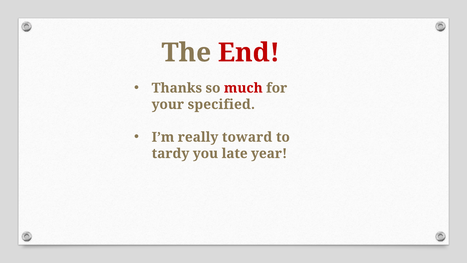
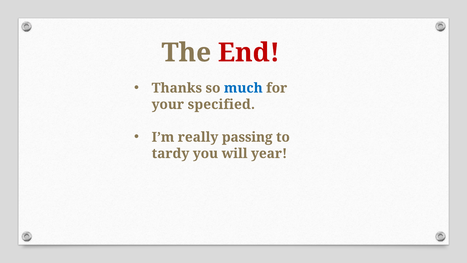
much colour: red -> blue
toward: toward -> passing
late: late -> will
